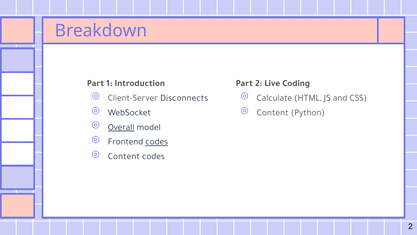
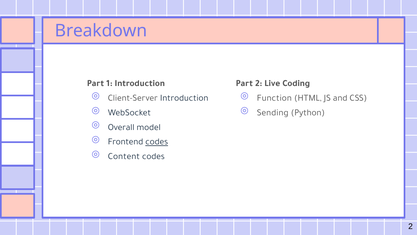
Client-Server Disconnects: Disconnects -> Introduction
Calculate: Calculate -> Function
Content at (273, 112): Content -> Sending
Overall underline: present -> none
